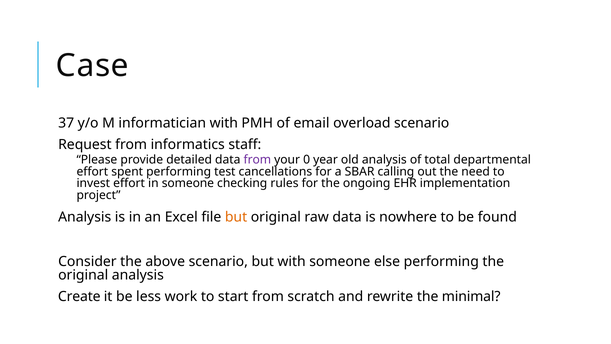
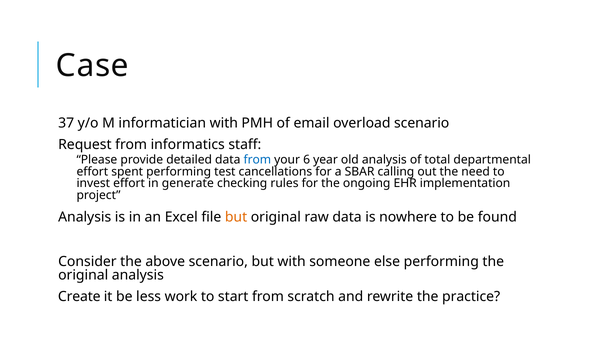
from at (257, 160) colour: purple -> blue
0: 0 -> 6
in someone: someone -> generate
minimal: minimal -> practice
